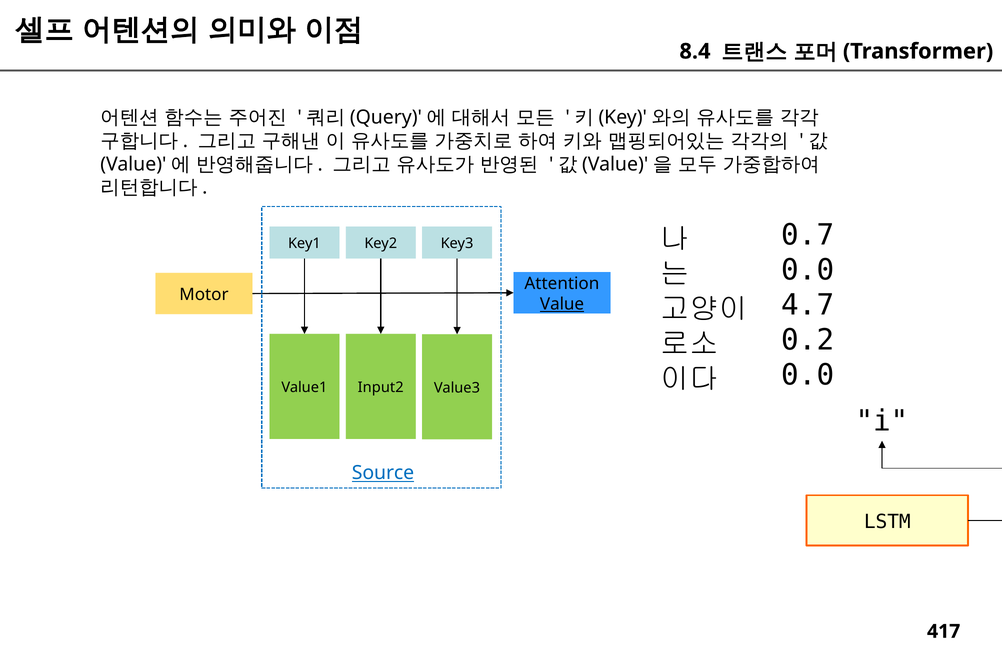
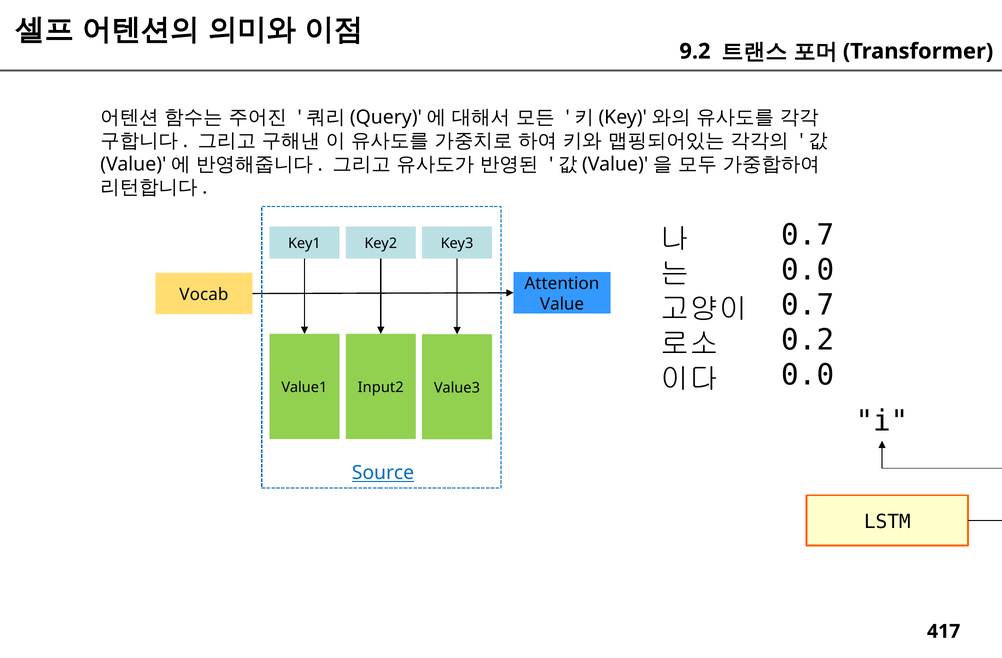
8.4: 8.4 -> 9.2
Motor: Motor -> Vocab
4.7 at (808, 305): 4.7 -> 0.7
Value underline: present -> none
